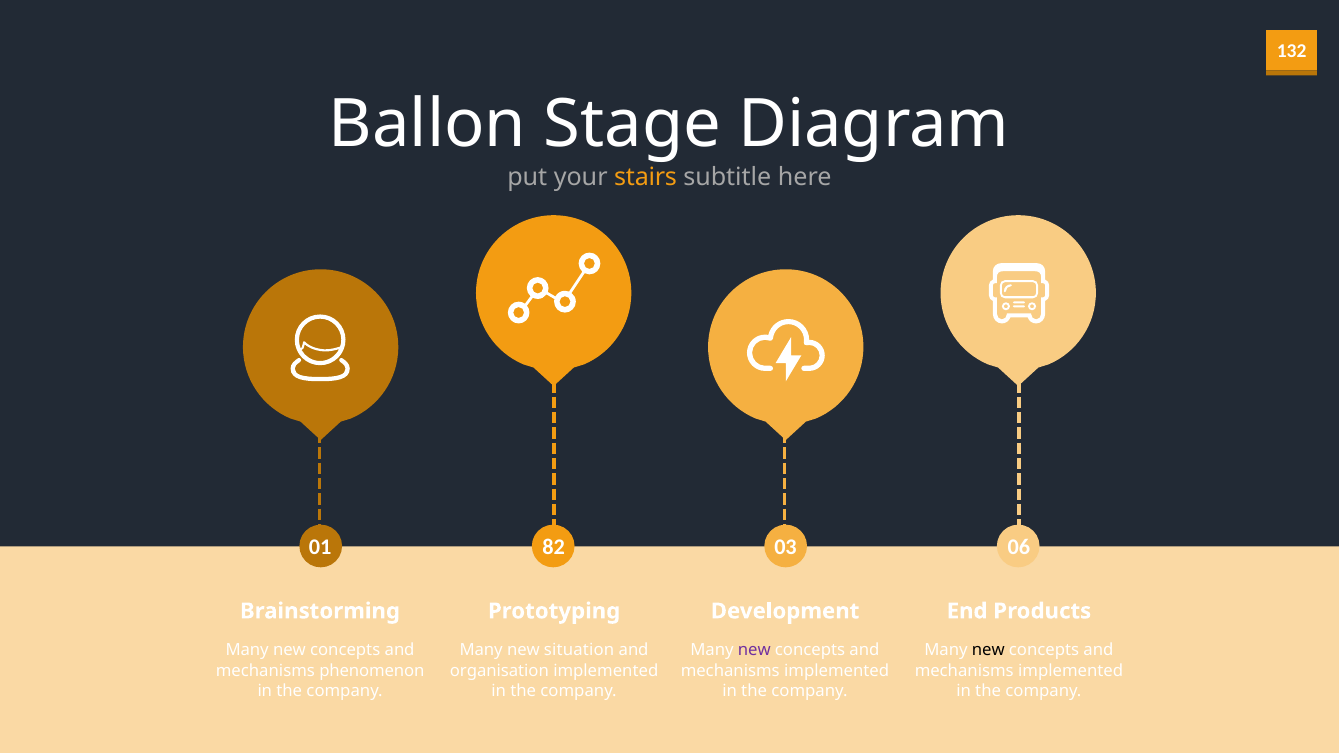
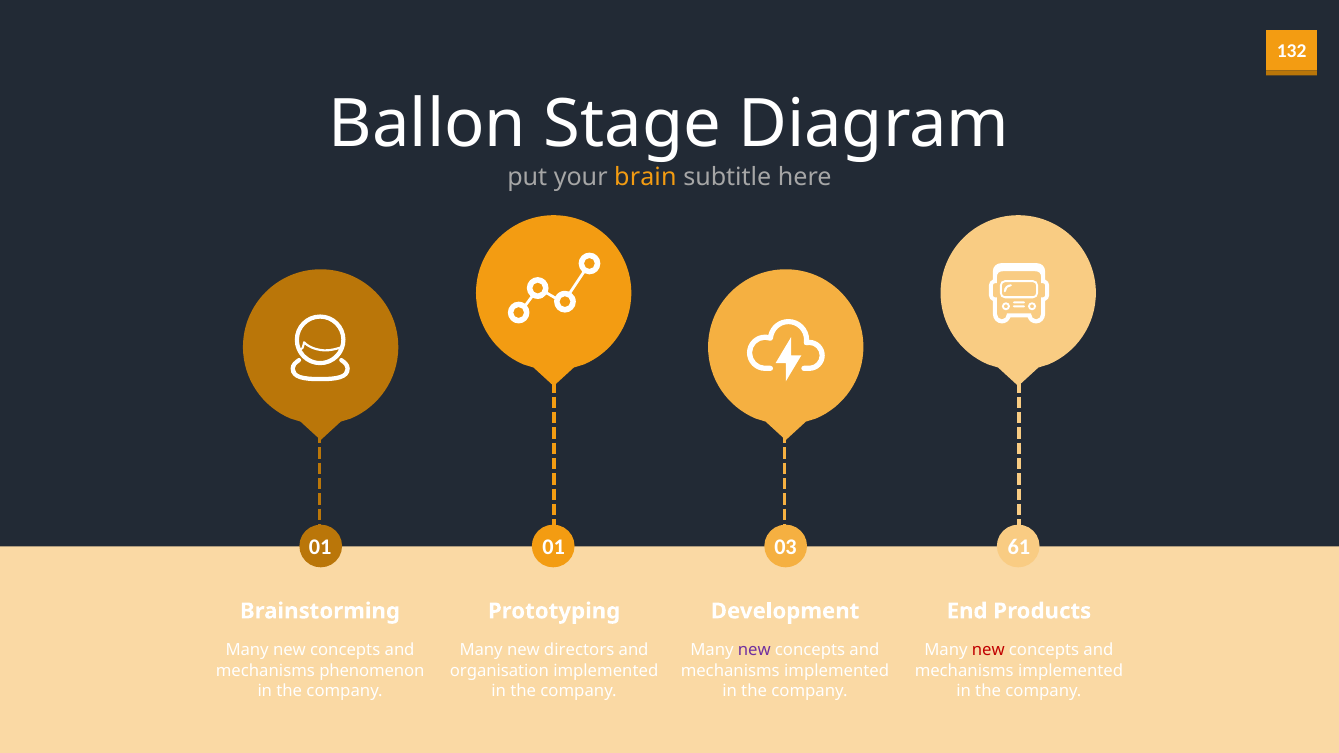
stairs: stairs -> brain
01 82: 82 -> 01
06: 06 -> 61
situation: situation -> directors
new at (988, 651) colour: black -> red
